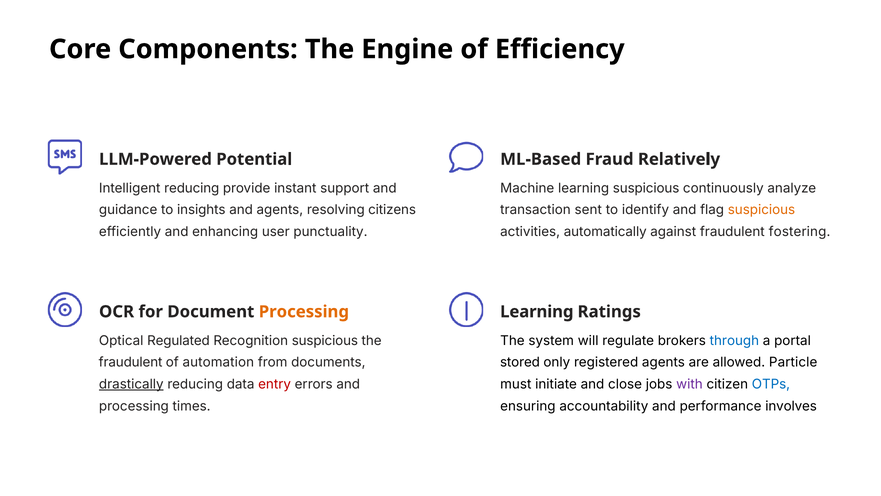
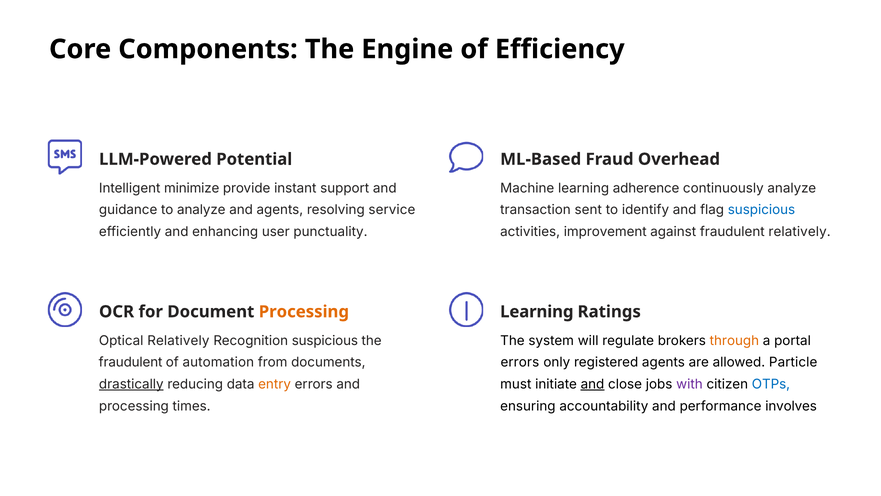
Relatively: Relatively -> Overhead
Intelligent reducing: reducing -> minimize
learning suspicious: suspicious -> adherence
to insights: insights -> analyze
citizens: citizens -> service
suspicious at (761, 210) colour: orange -> blue
automatically: automatically -> improvement
fraudulent fostering: fostering -> relatively
Optical Regulated: Regulated -> Relatively
through colour: blue -> orange
stored at (520, 362): stored -> errors
and at (592, 384) underline: none -> present
entry colour: red -> orange
